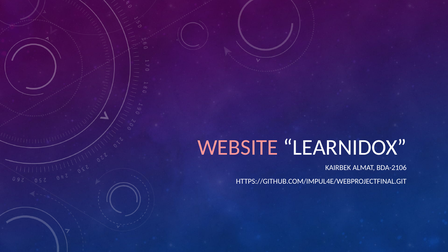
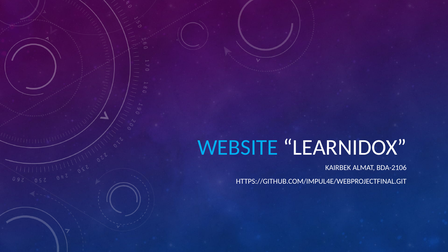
WEBSITE colour: pink -> light blue
